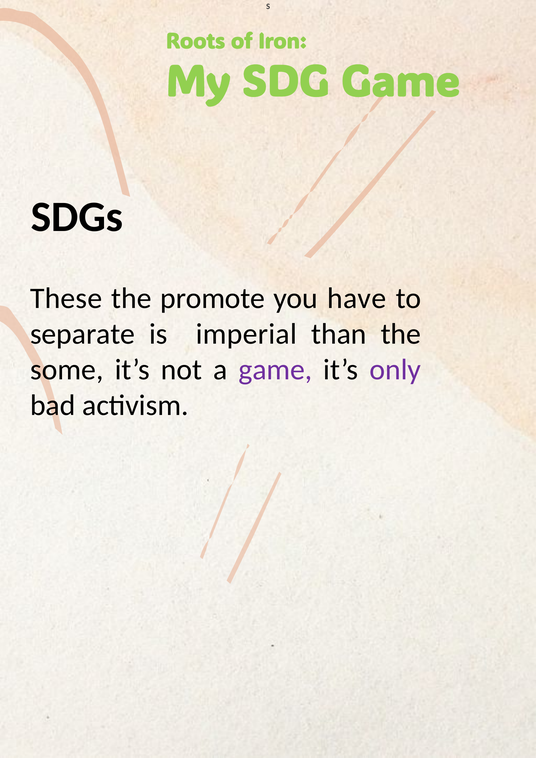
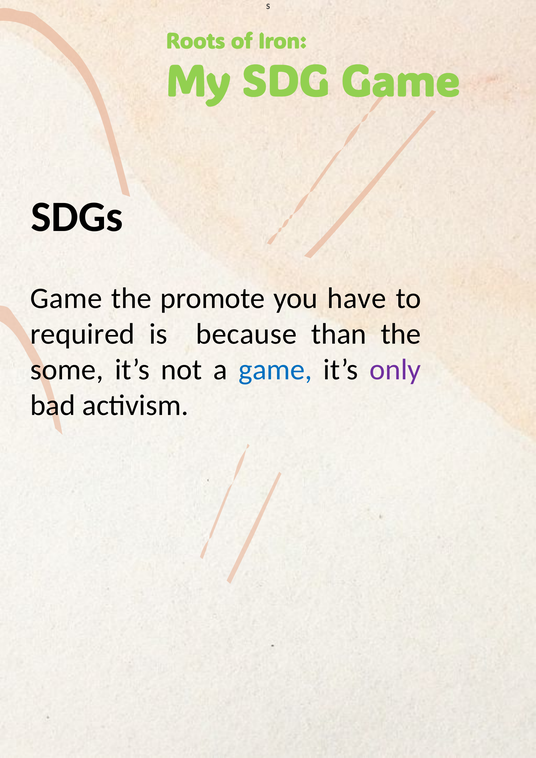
These at (66, 298): These -> Game
separate: separate -> required
imperial: imperial -> because
game at (275, 370) colour: purple -> blue
